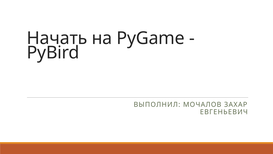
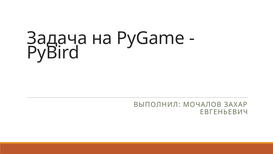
Начать: Начать -> Задача
